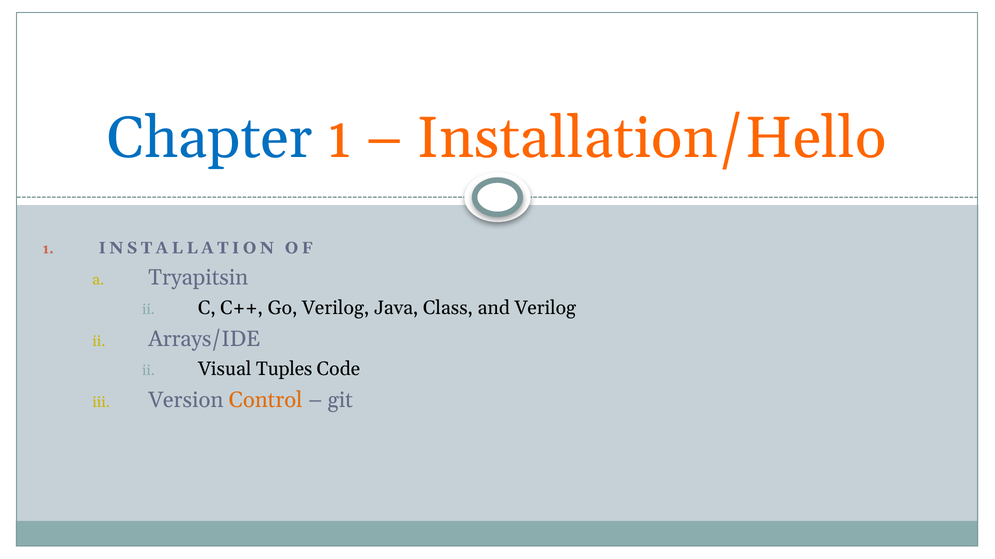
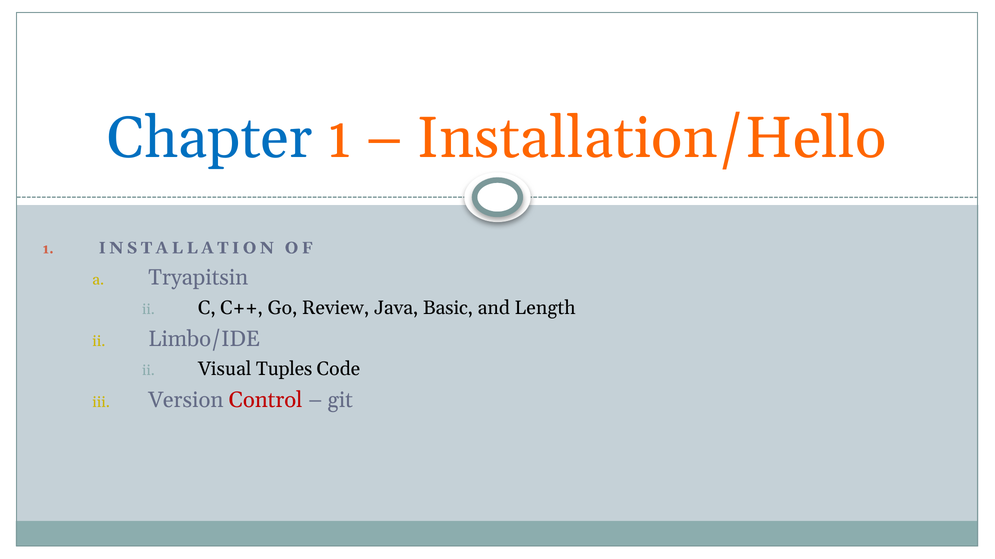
Go Verilog: Verilog -> Review
Class: Class -> Basic
and Verilog: Verilog -> Length
Arrays/IDE: Arrays/IDE -> Limbo/IDE
Control colour: orange -> red
